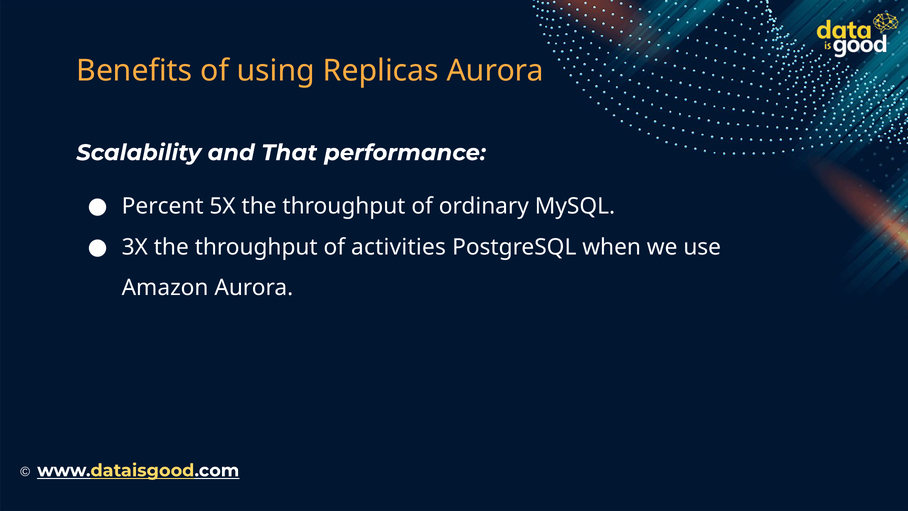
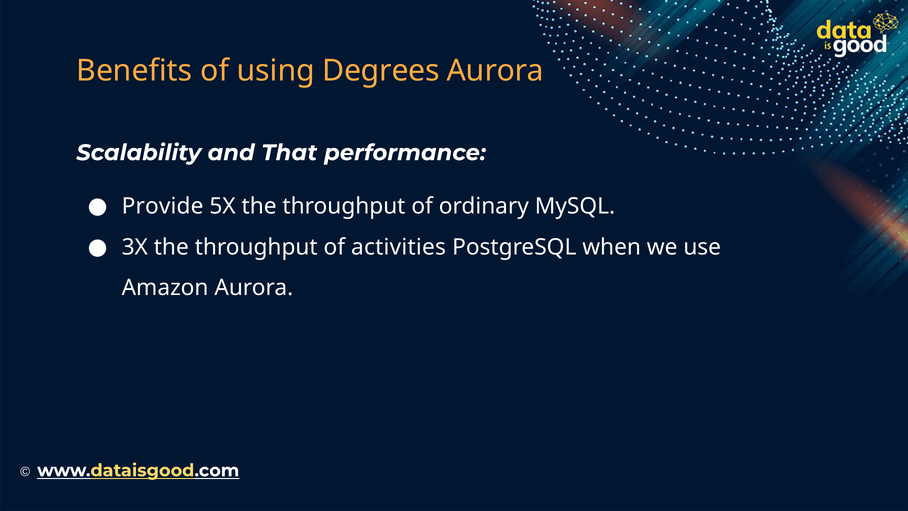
Replicas: Replicas -> Degrees
Percent: Percent -> Provide
